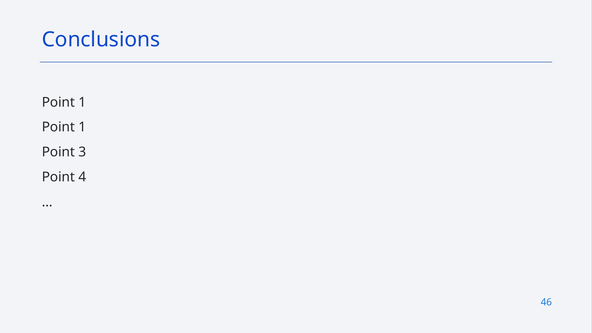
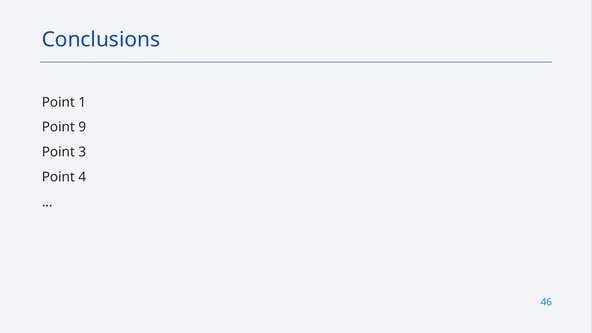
1 at (82, 127): 1 -> 9
